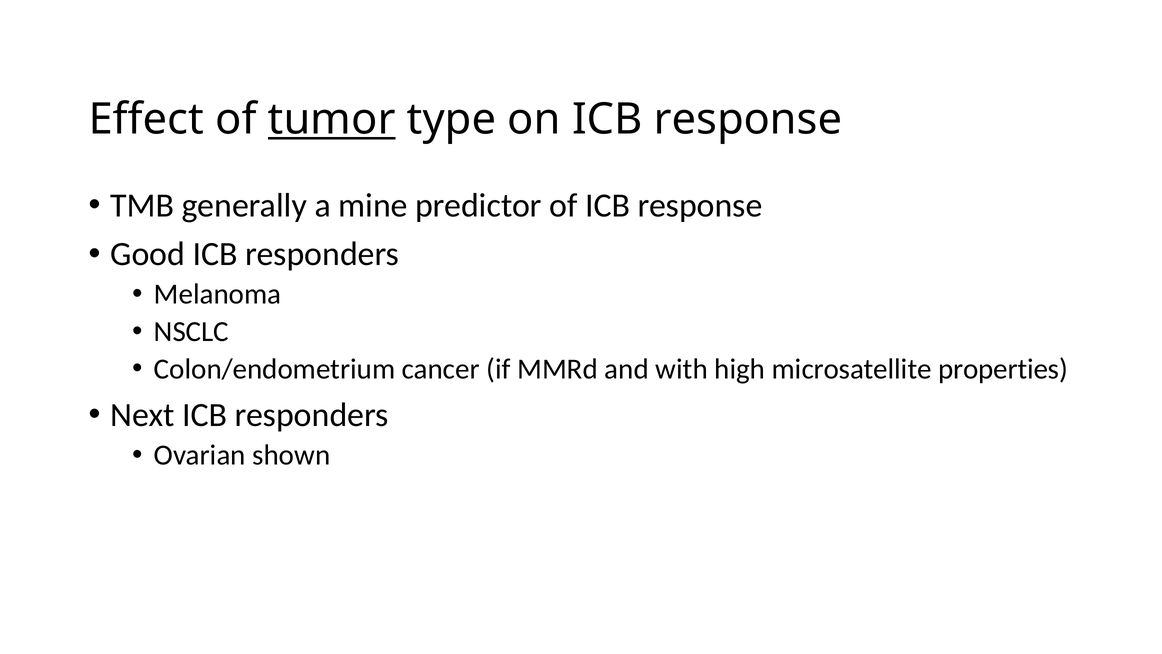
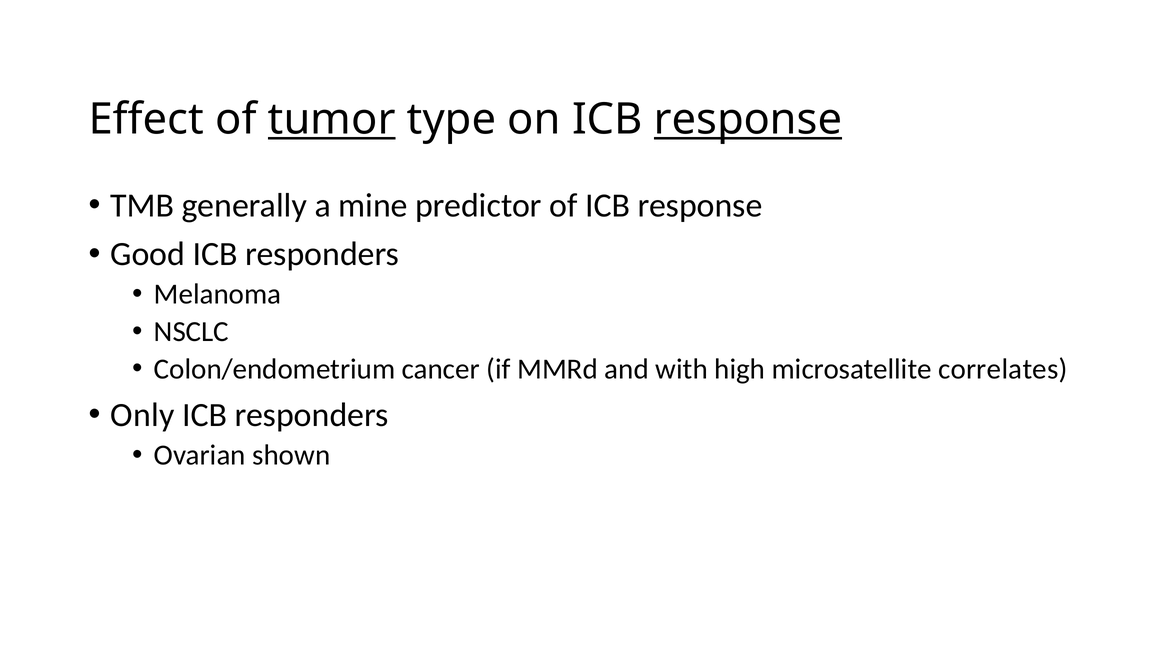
response at (748, 119) underline: none -> present
properties: properties -> correlates
Next: Next -> Only
